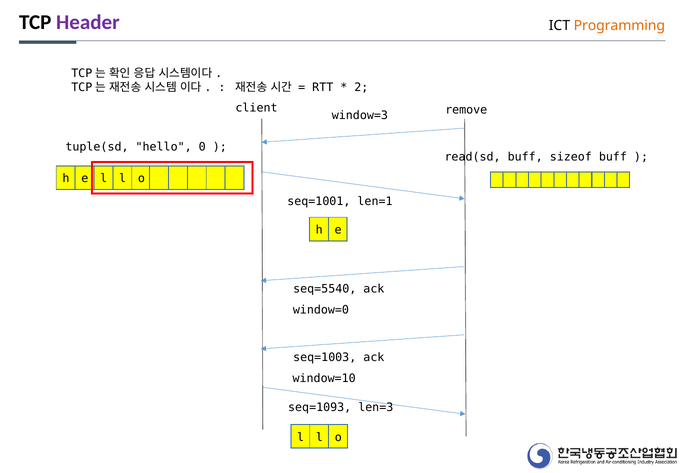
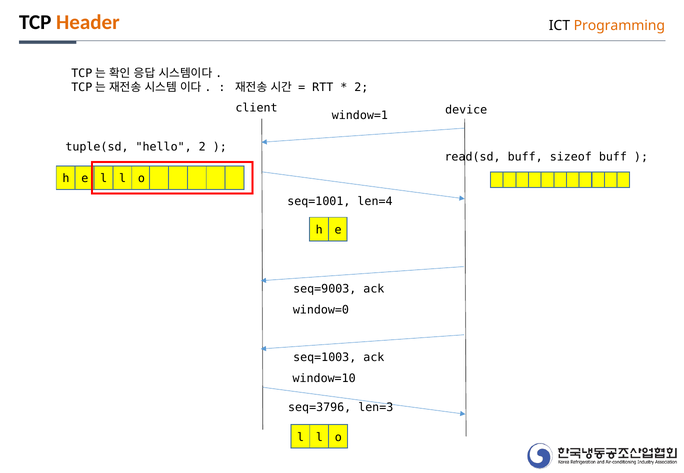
Header colour: purple -> orange
remove: remove -> device
window=3: window=3 -> window=1
hello 0: 0 -> 2
len=1: len=1 -> len=4
seq=5540: seq=5540 -> seq=9003
seq=1093: seq=1093 -> seq=3796
